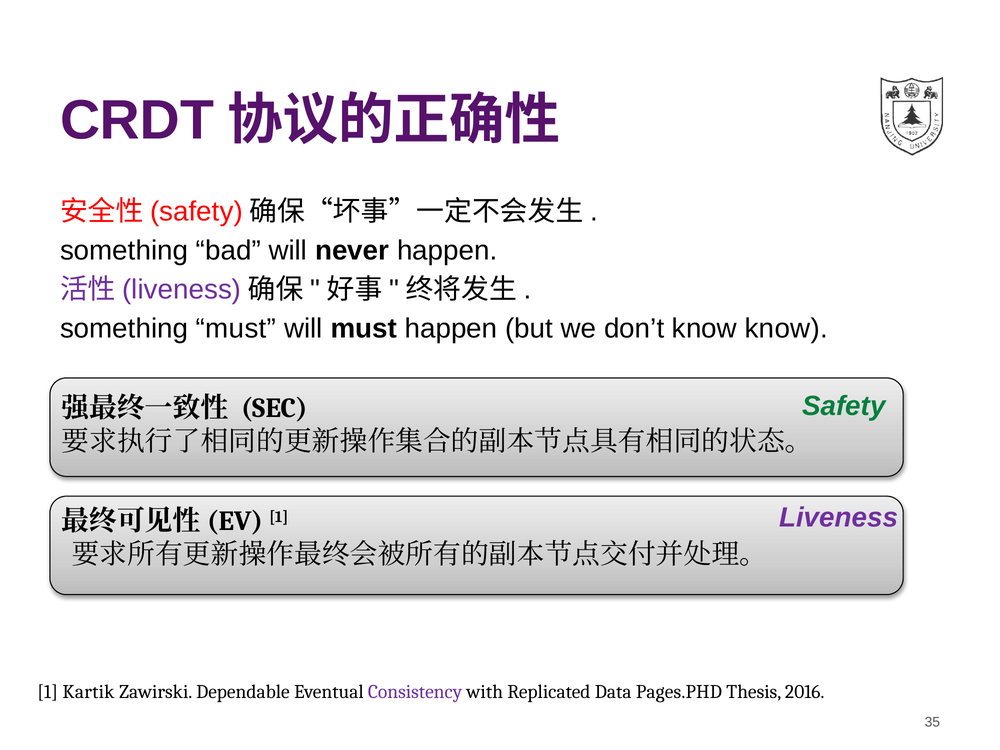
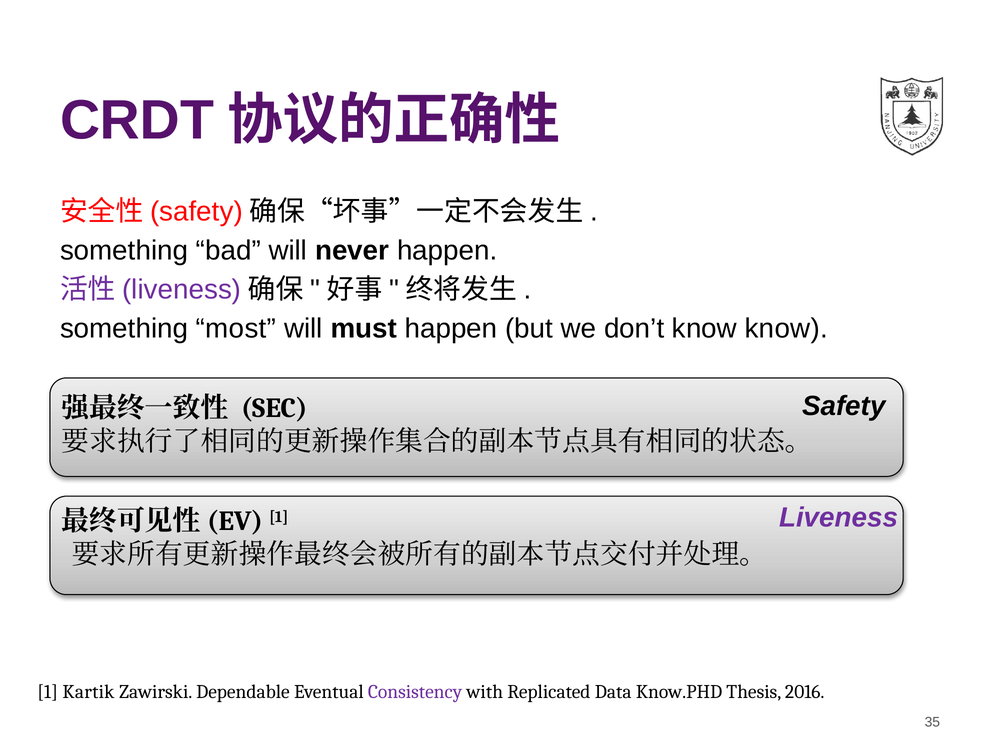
something must: must -> most
Safety colour: green -> black
Pages.PHD: Pages.PHD -> Know.PHD
